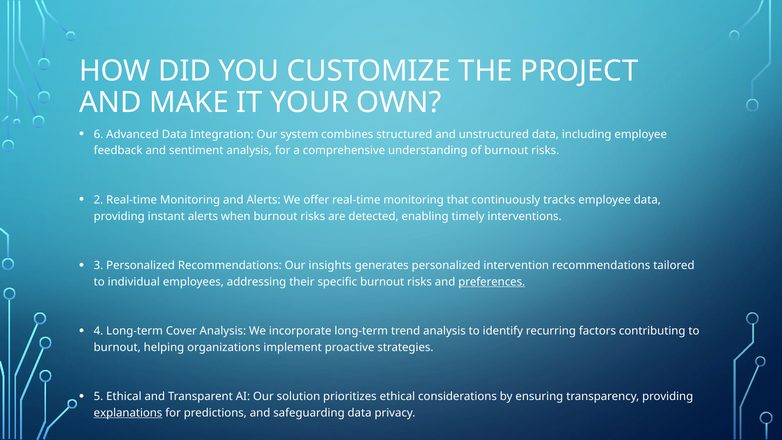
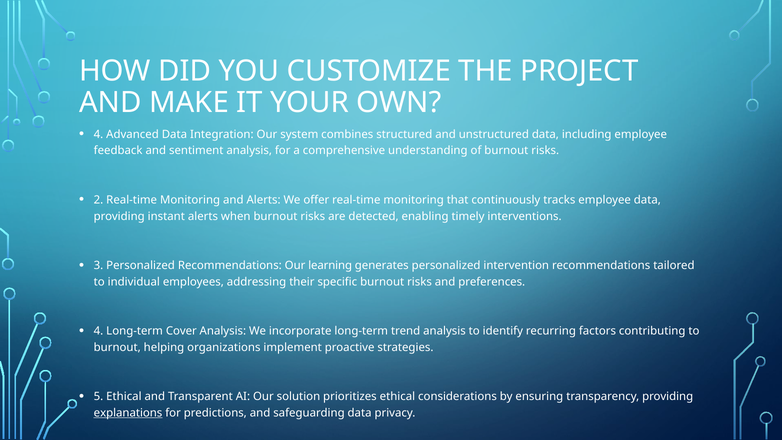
6 at (99, 134): 6 -> 4
insights: insights -> learning
preferences underline: present -> none
